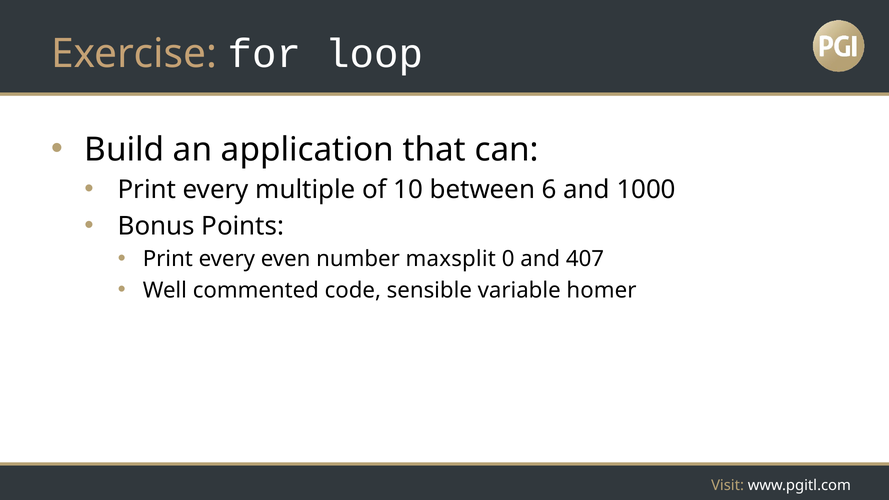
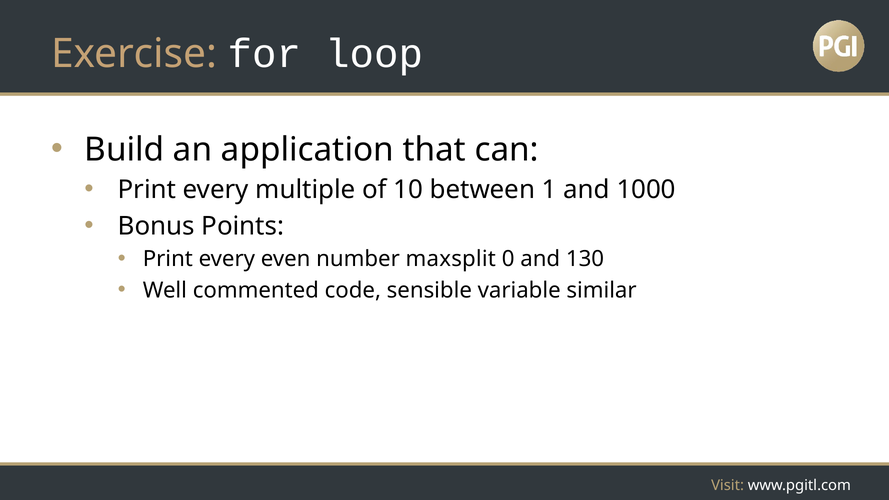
6: 6 -> 1
407: 407 -> 130
homer: homer -> similar
